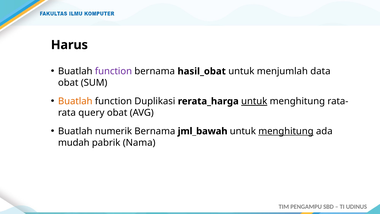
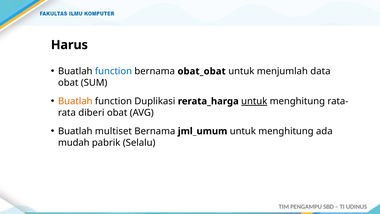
function at (113, 71) colour: purple -> blue
hasil_obat: hasil_obat -> obat_obat
query: query -> diberi
numerik: numerik -> multiset
jml_bawah: jml_bawah -> jml_umum
menghitung at (286, 131) underline: present -> none
Nama: Nama -> Selalu
